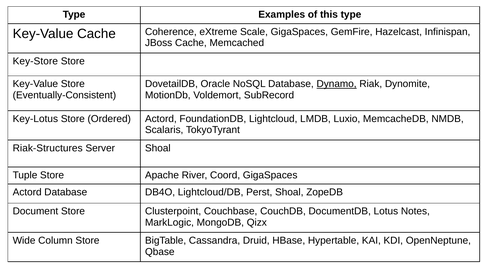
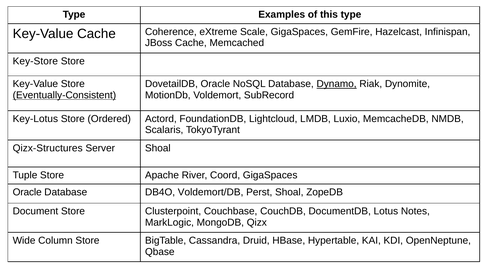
Eventually-Consistent underline: none -> present
Riak-Structures: Riak-Structures -> Qizx-Structures
Actord at (27, 192): Actord -> Oracle
Lightcloud/DB: Lightcloud/DB -> Voldemort/DB
